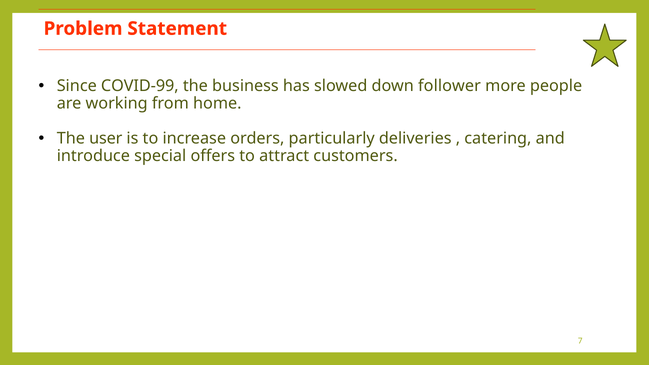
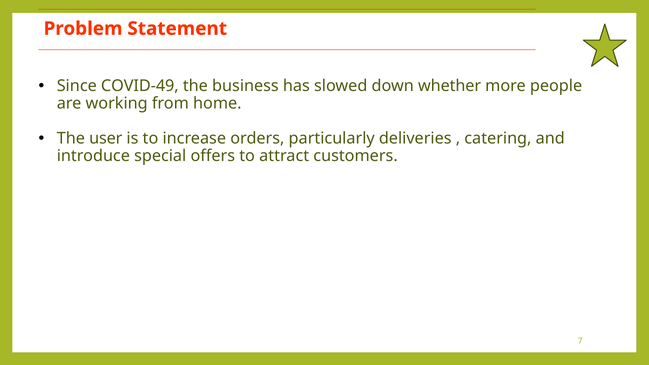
COVID-99: COVID-99 -> COVID-49
follower: follower -> whether
